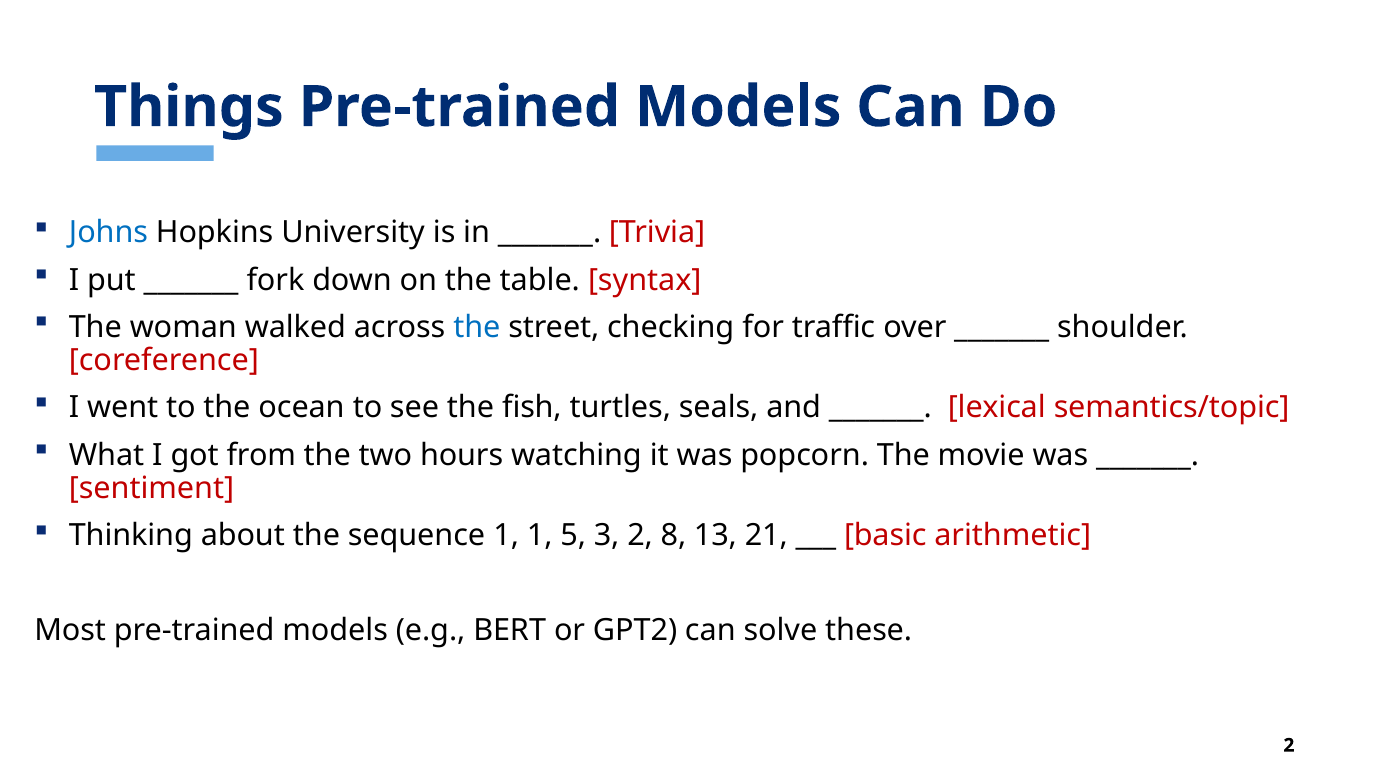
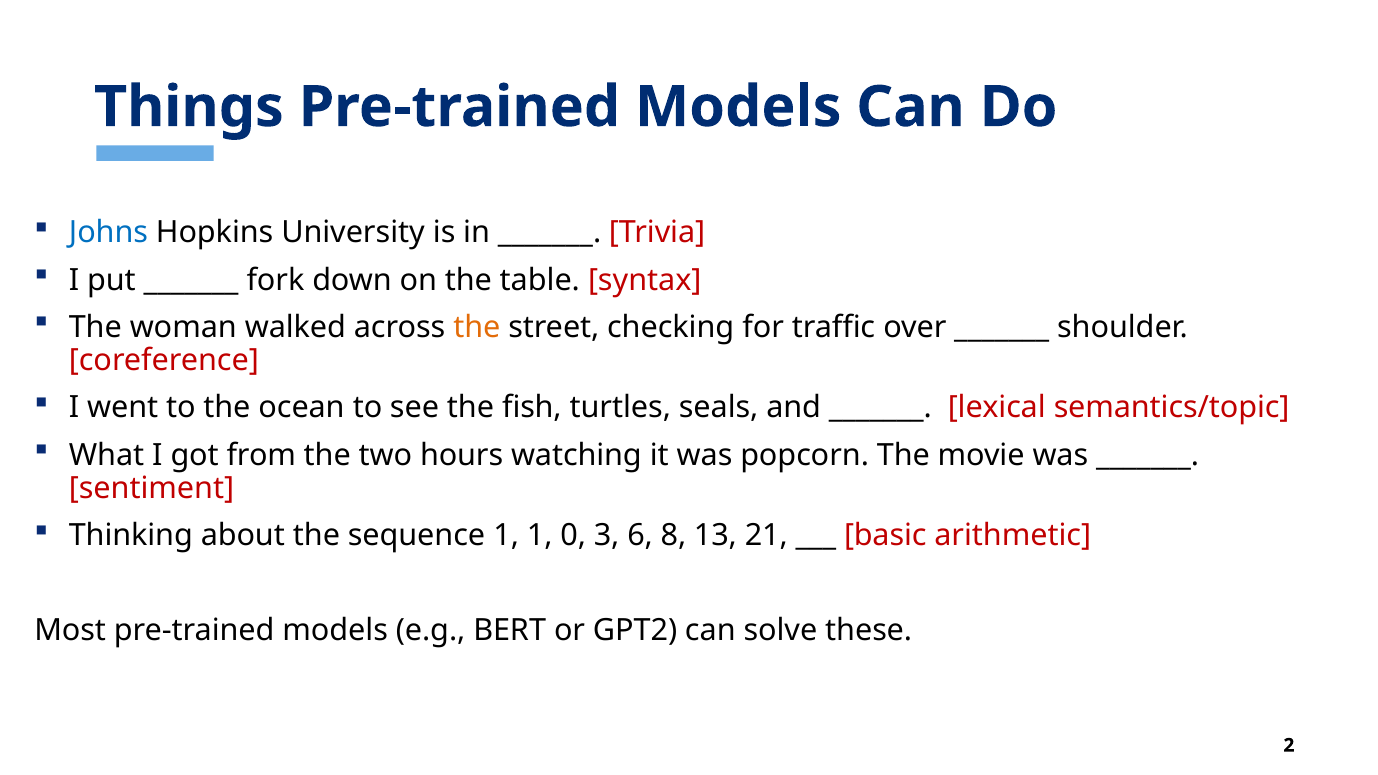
the at (477, 328) colour: blue -> orange
5: 5 -> 0
3 2: 2 -> 6
